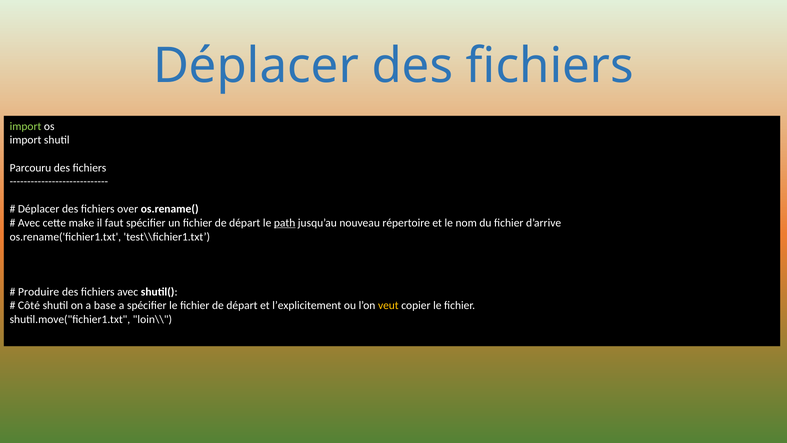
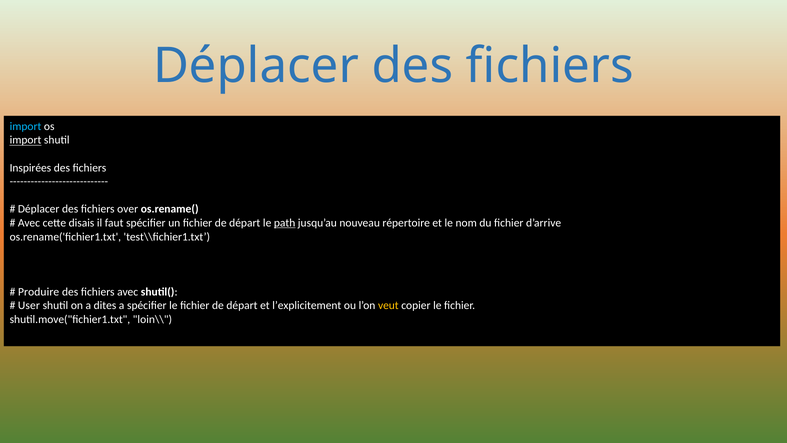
import at (26, 126) colour: light green -> light blue
import at (26, 140) underline: none -> present
Parcouru: Parcouru -> Inspirées
make: make -> disais
Côté: Côté -> User
base: base -> dites
